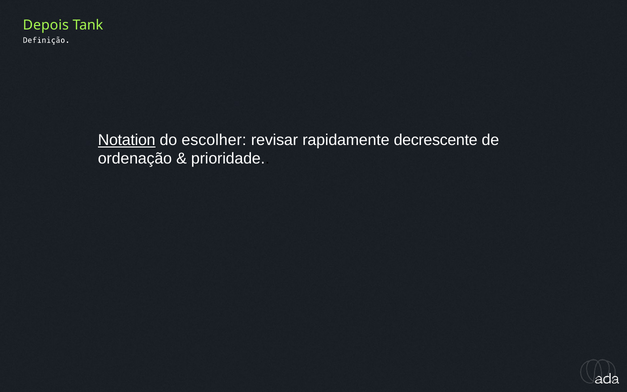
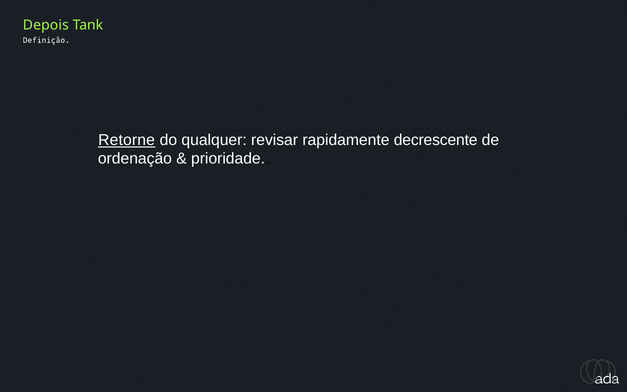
Notation: Notation -> Retorne
escolher: escolher -> qualquer
